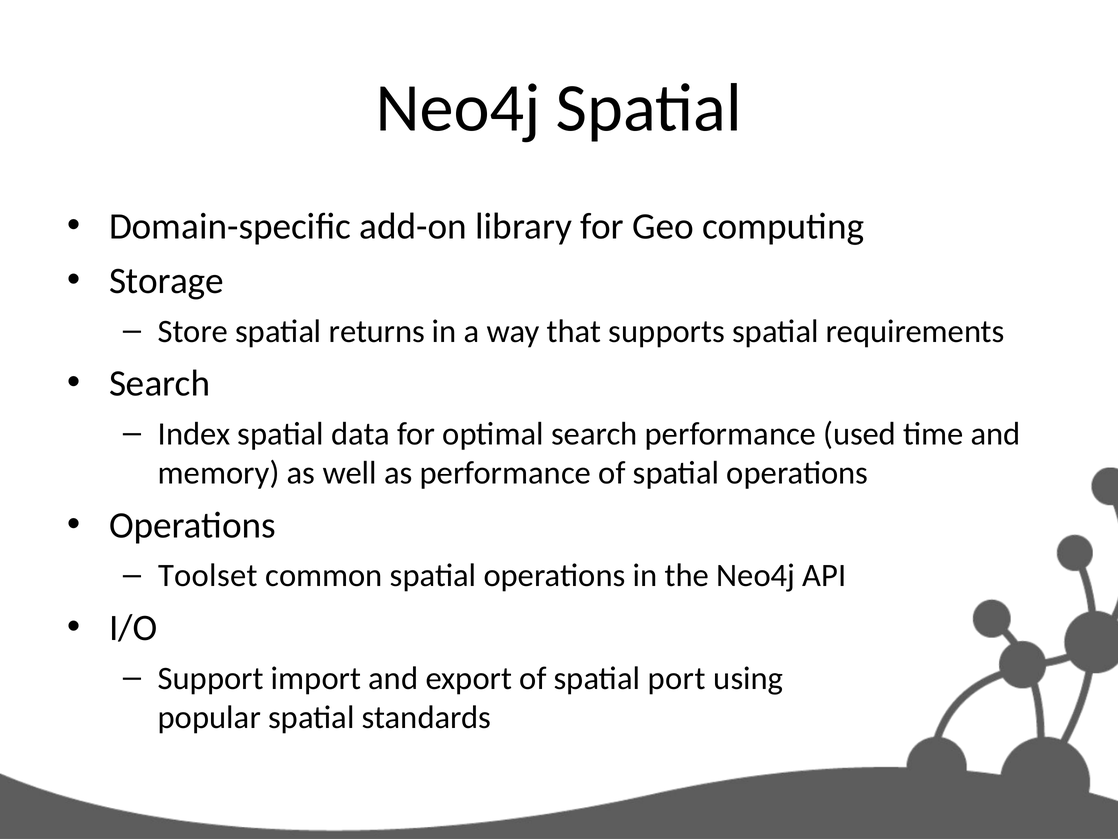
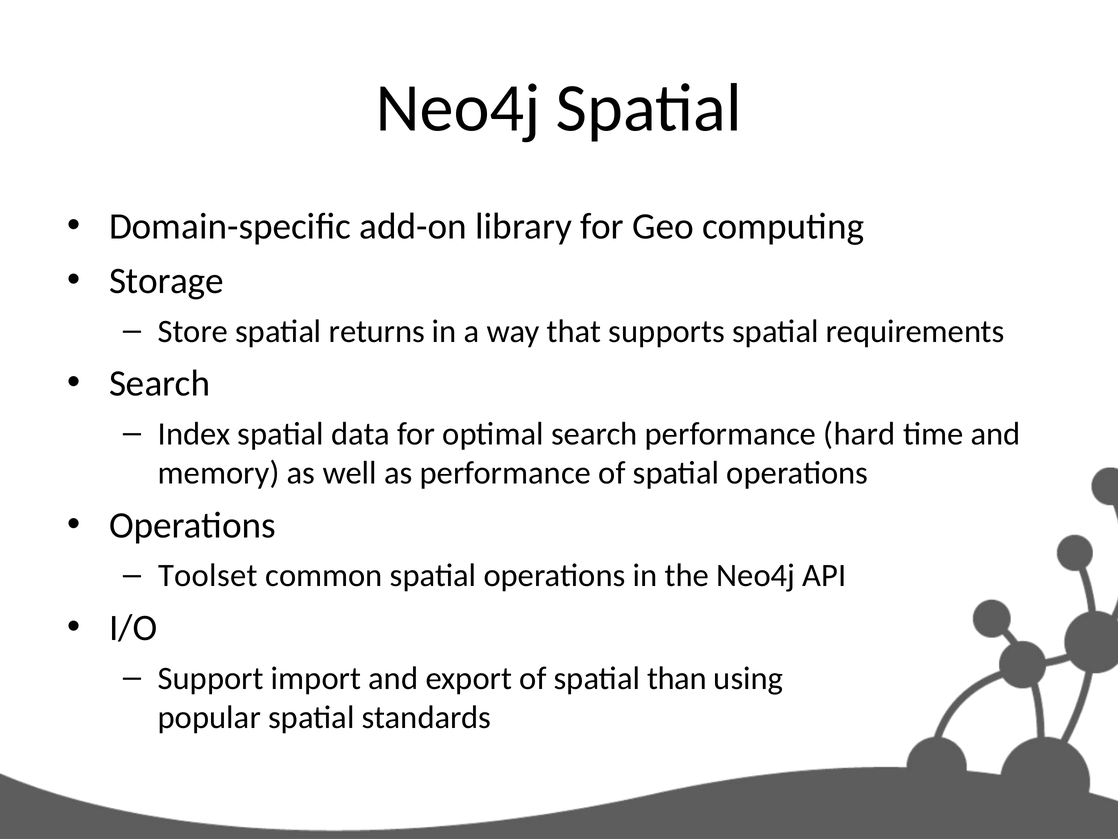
used: used -> hard
port: port -> than
